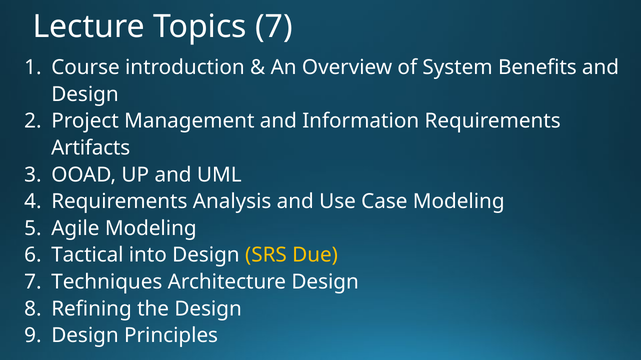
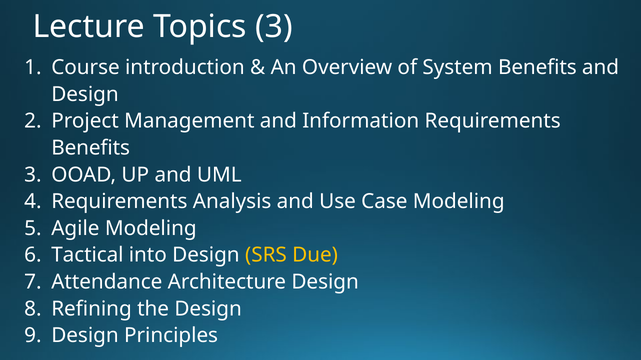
Topics 7: 7 -> 3
Artifacts at (91, 148): Artifacts -> Benefits
Techniques: Techniques -> Attendance
